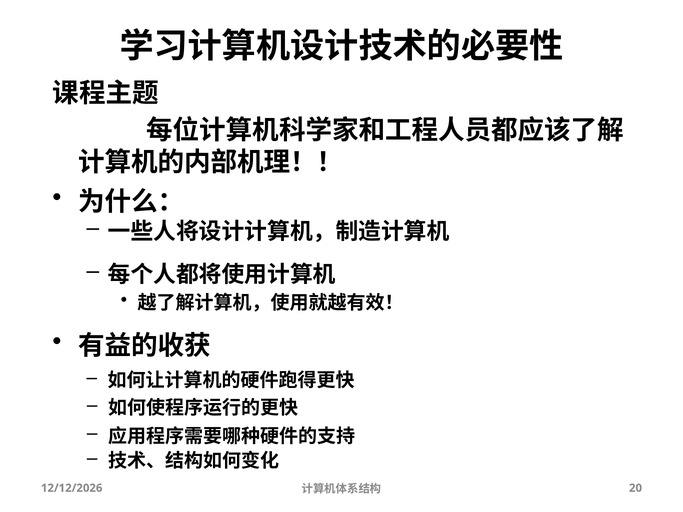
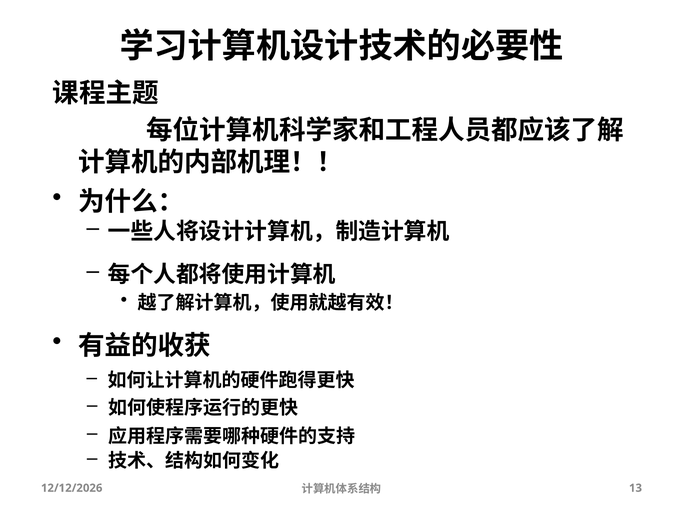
20: 20 -> 13
